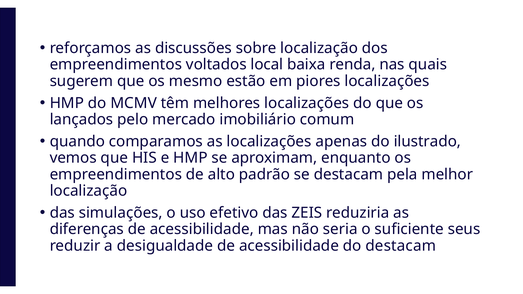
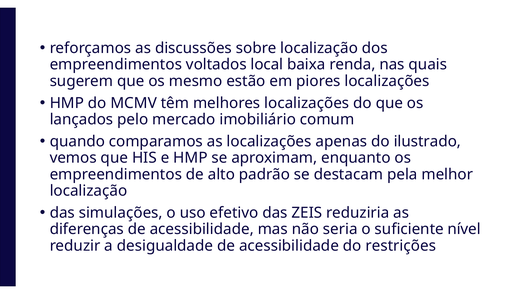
seus: seus -> nível
do destacam: destacam -> restrições
